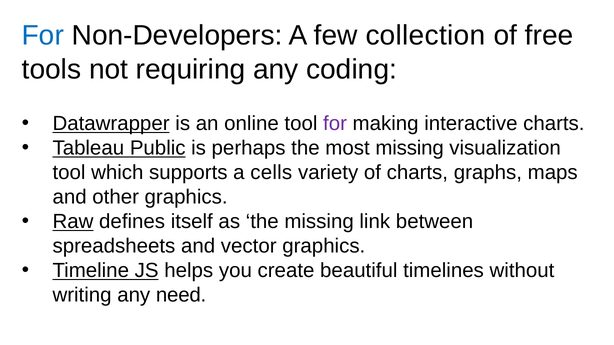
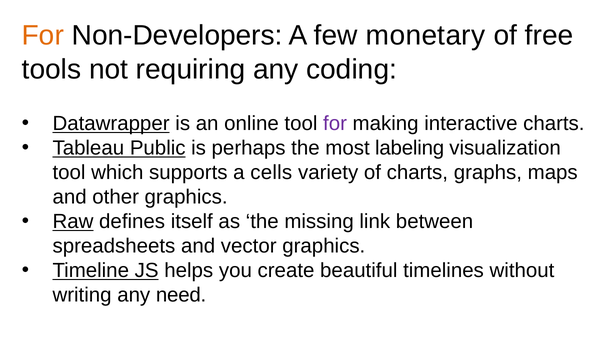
For at (43, 36) colour: blue -> orange
collection: collection -> monetary
most missing: missing -> labeling
